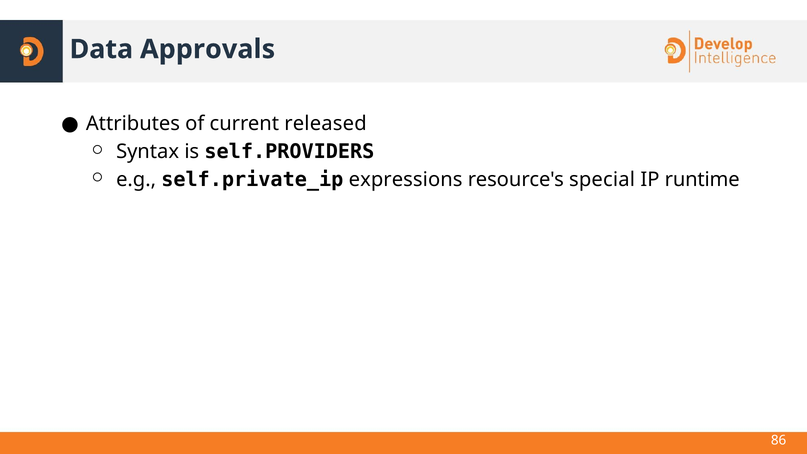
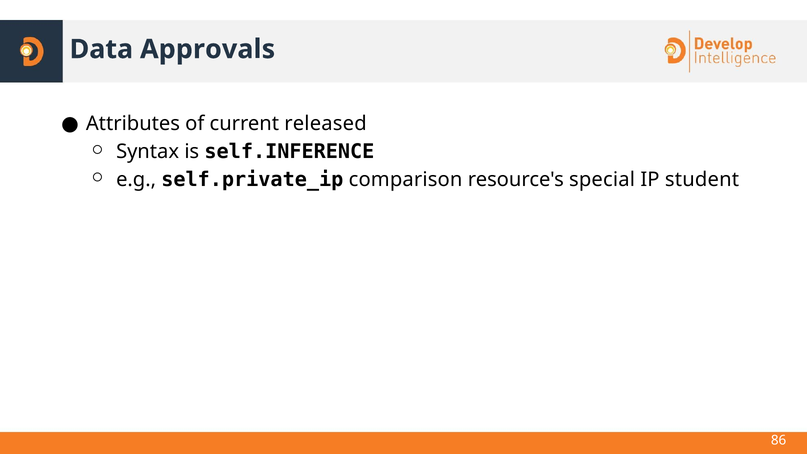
self.PROVIDERS: self.PROVIDERS -> self.INFERENCE
expressions: expressions -> comparison
runtime: runtime -> student
